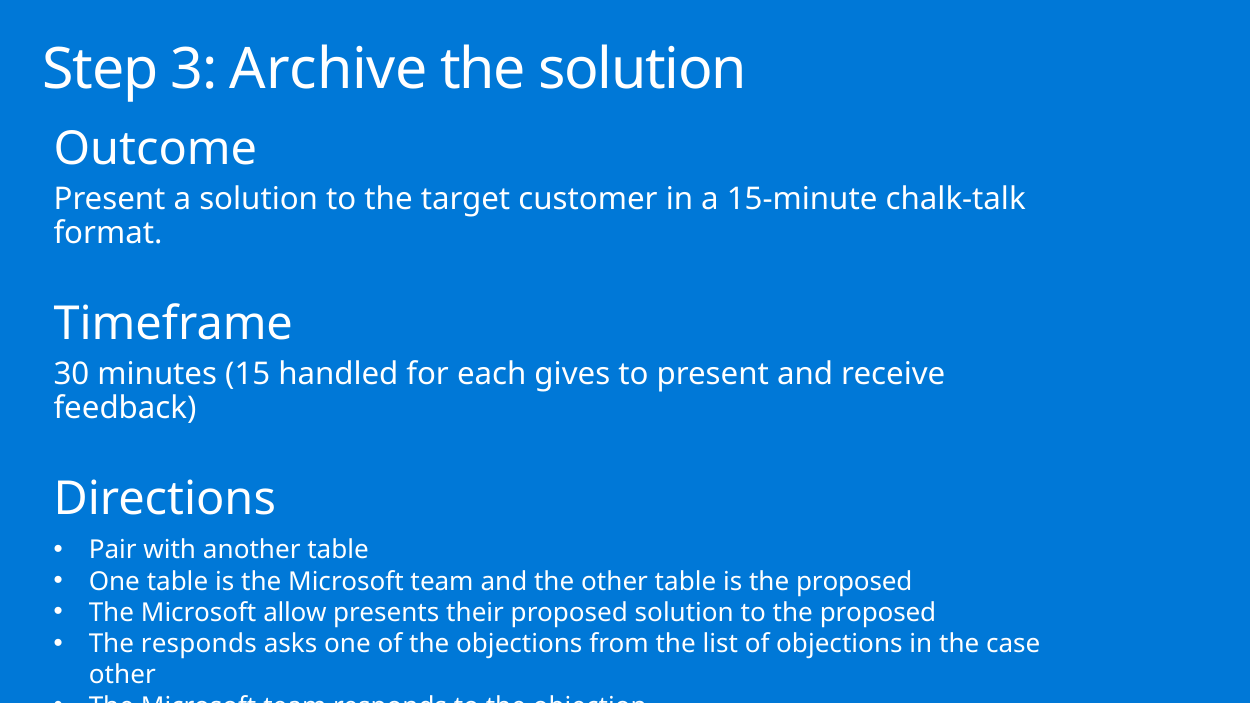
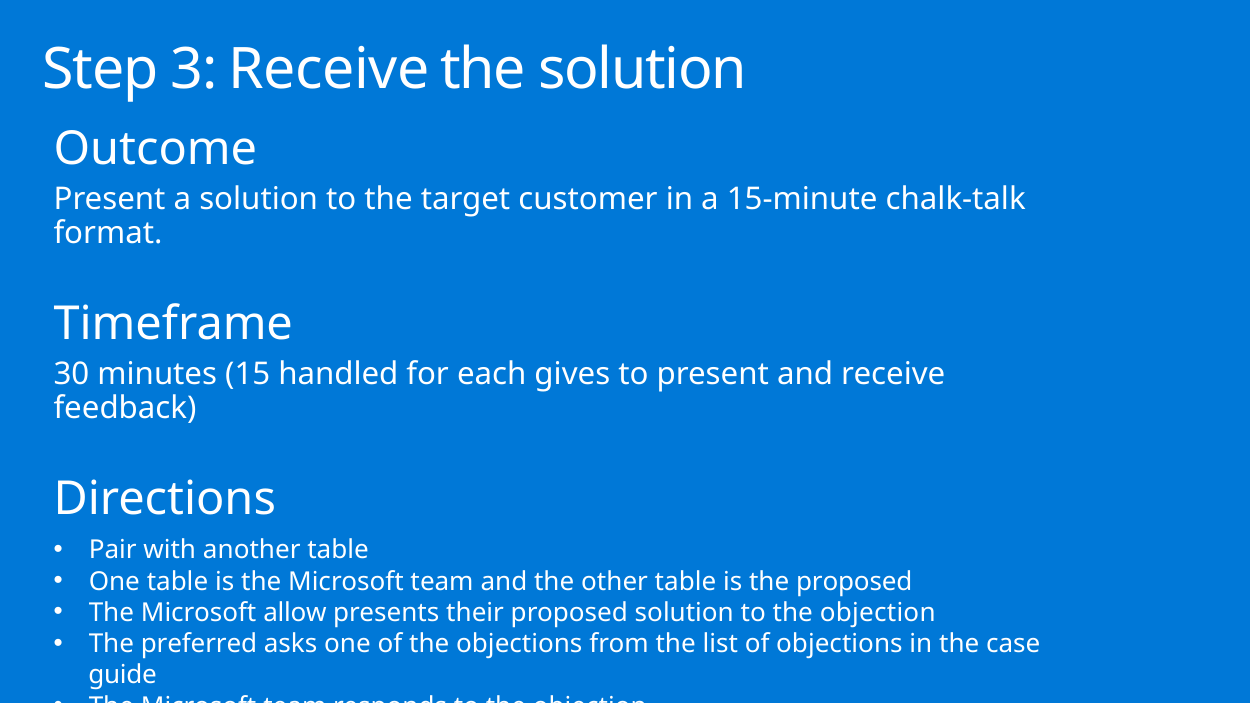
3 Archive: Archive -> Receive
solution to the proposed: proposed -> objection
The responds: responds -> preferred
other at (122, 675): other -> guide
